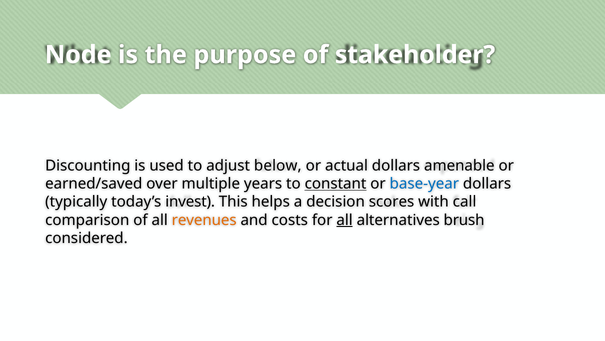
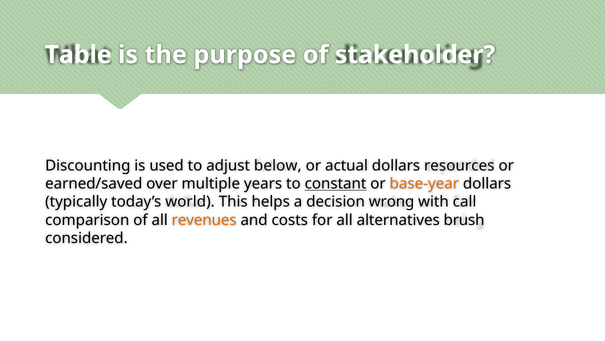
Node: Node -> Table
amenable: amenable -> resources
base-year colour: blue -> orange
invest: invest -> world
scores: scores -> wrong
all at (345, 220) underline: present -> none
